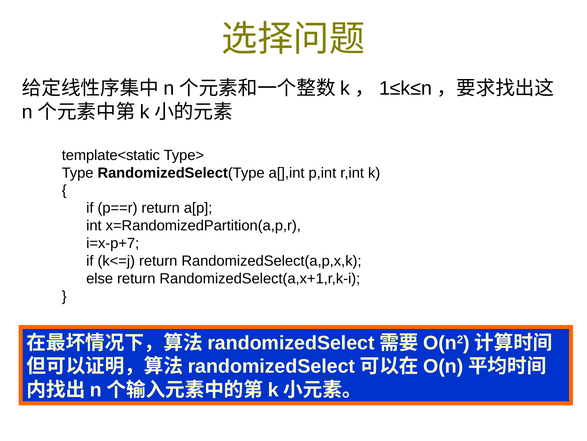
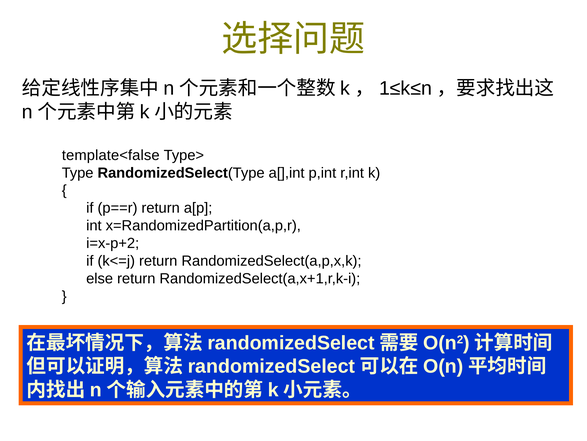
template<static: template<static -> template<false
i=x-p+7: i=x-p+7 -> i=x-p+2
